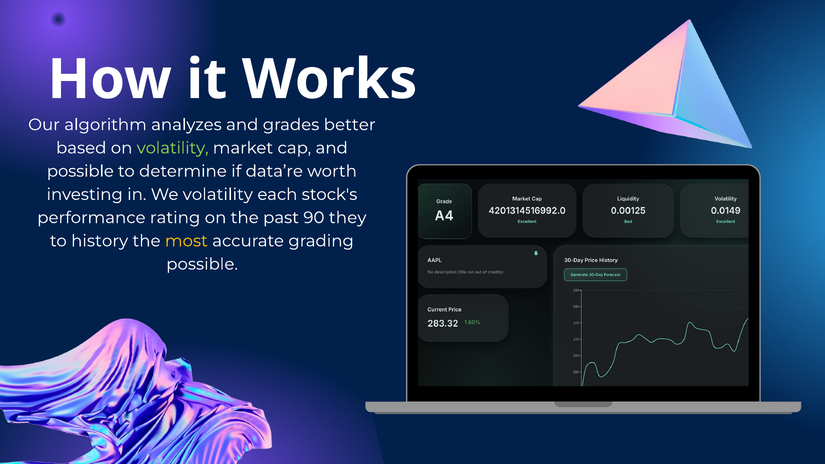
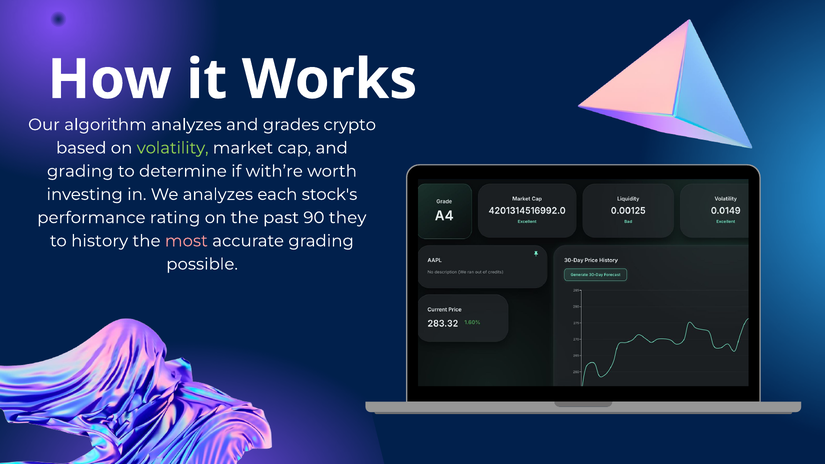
better: better -> crypto
possible at (80, 171): possible -> grading
data’re: data’re -> with’re
We volatility: volatility -> analyzes
most colour: yellow -> pink
